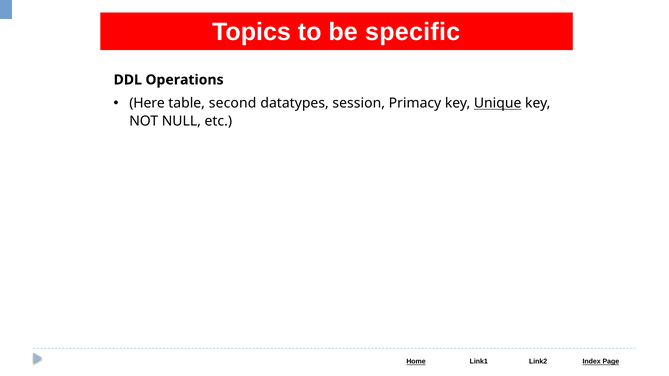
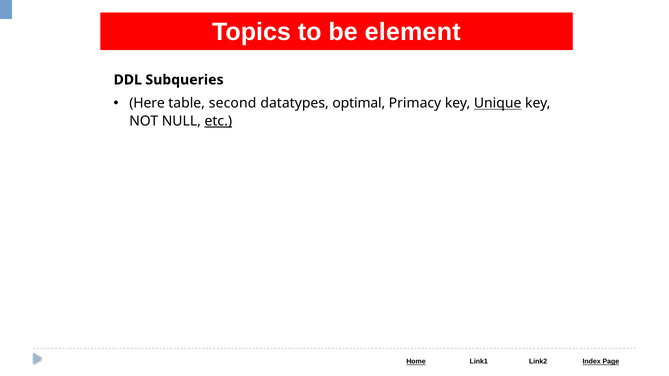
specific: specific -> element
Operations: Operations -> Subqueries
session: session -> optimal
etc underline: none -> present
